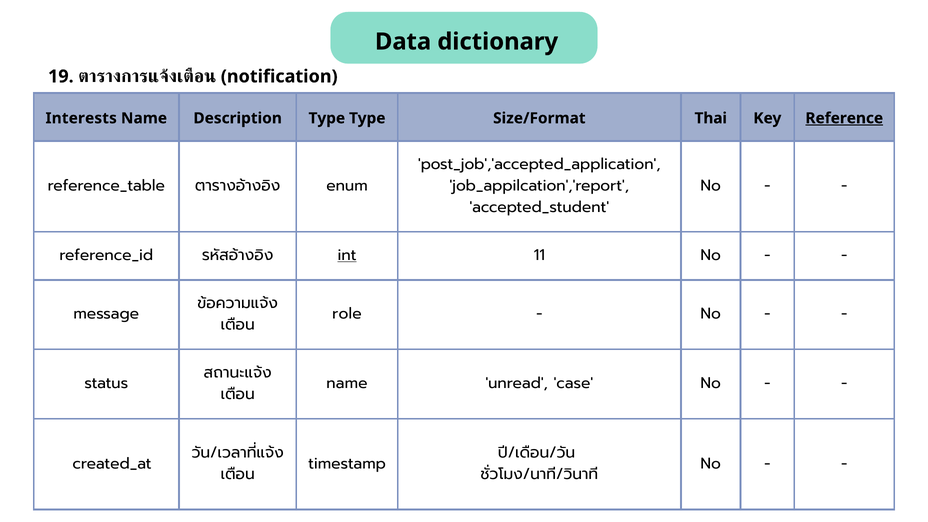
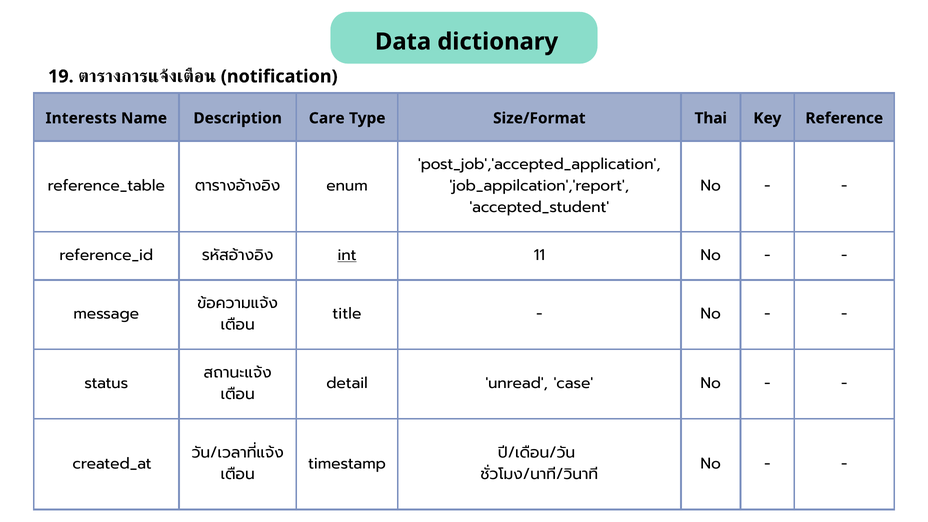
Description Type: Type -> Care
Reference underline: present -> none
role: role -> title
name at (347, 383): name -> detail
